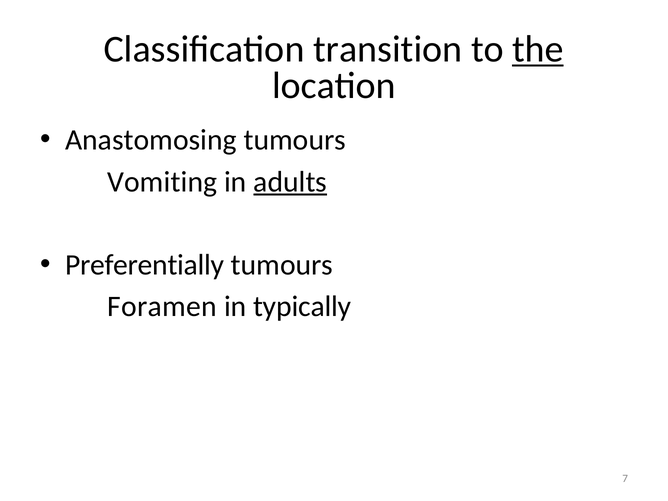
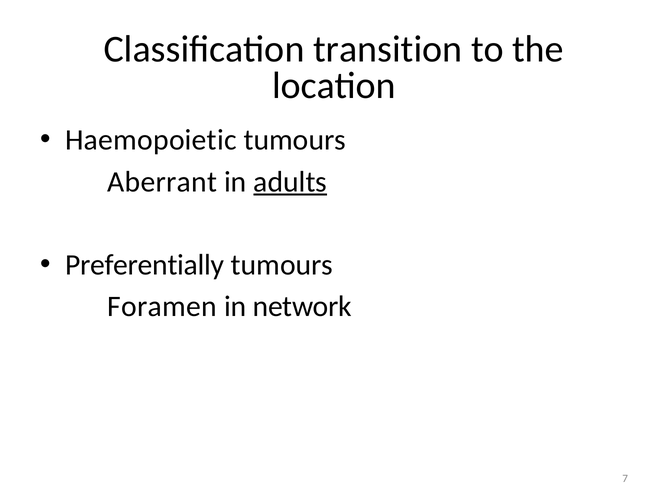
the underline: present -> none
Anastomosing: Anastomosing -> Haemopoietic
Vomiting: Vomiting -> Aberrant
typically: typically -> network
